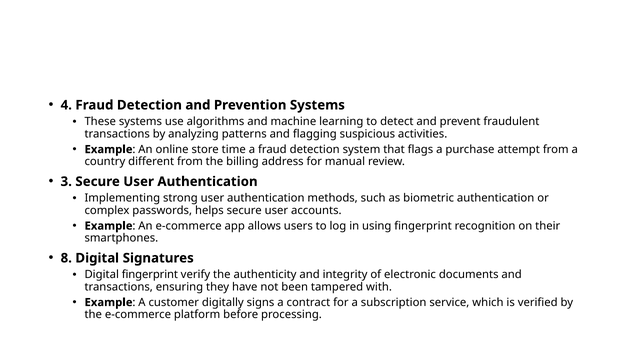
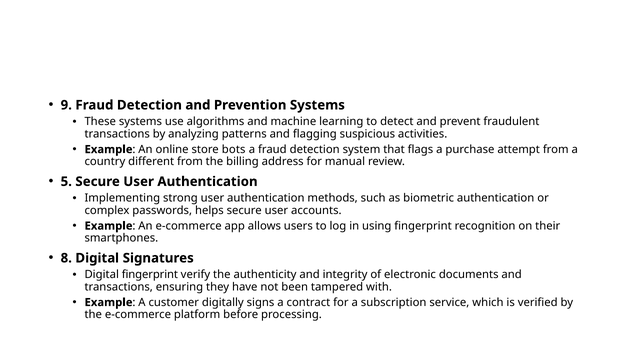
4: 4 -> 9
time: time -> bots
3: 3 -> 5
